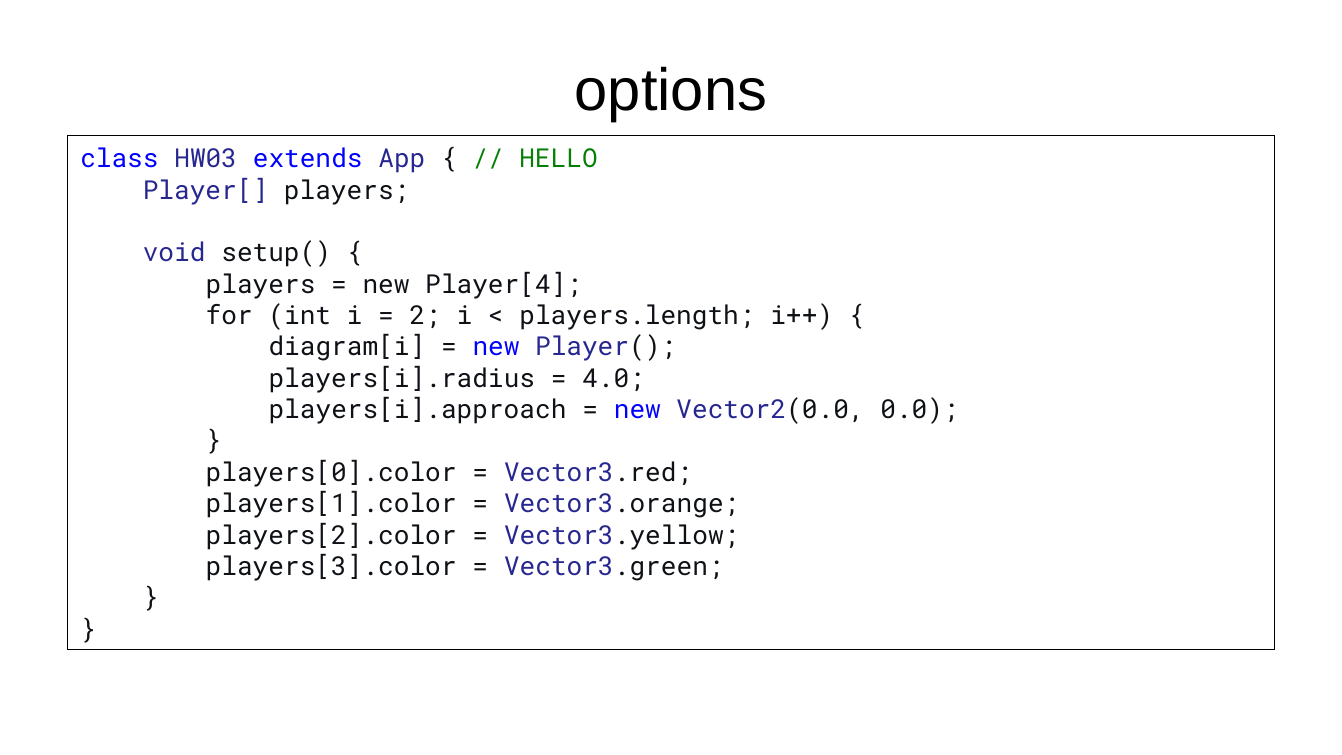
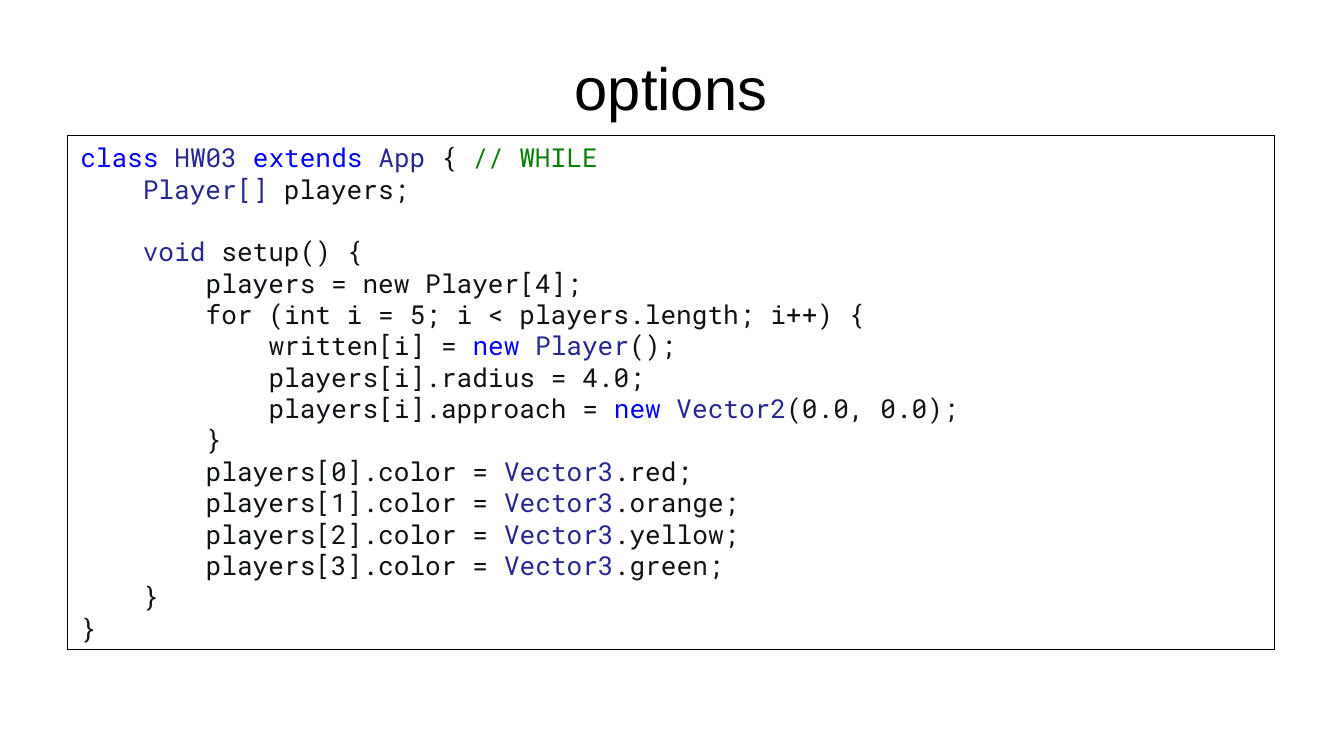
HELLO: HELLO -> WHILE
2: 2 -> 5
diagram[i: diagram[i -> written[i
